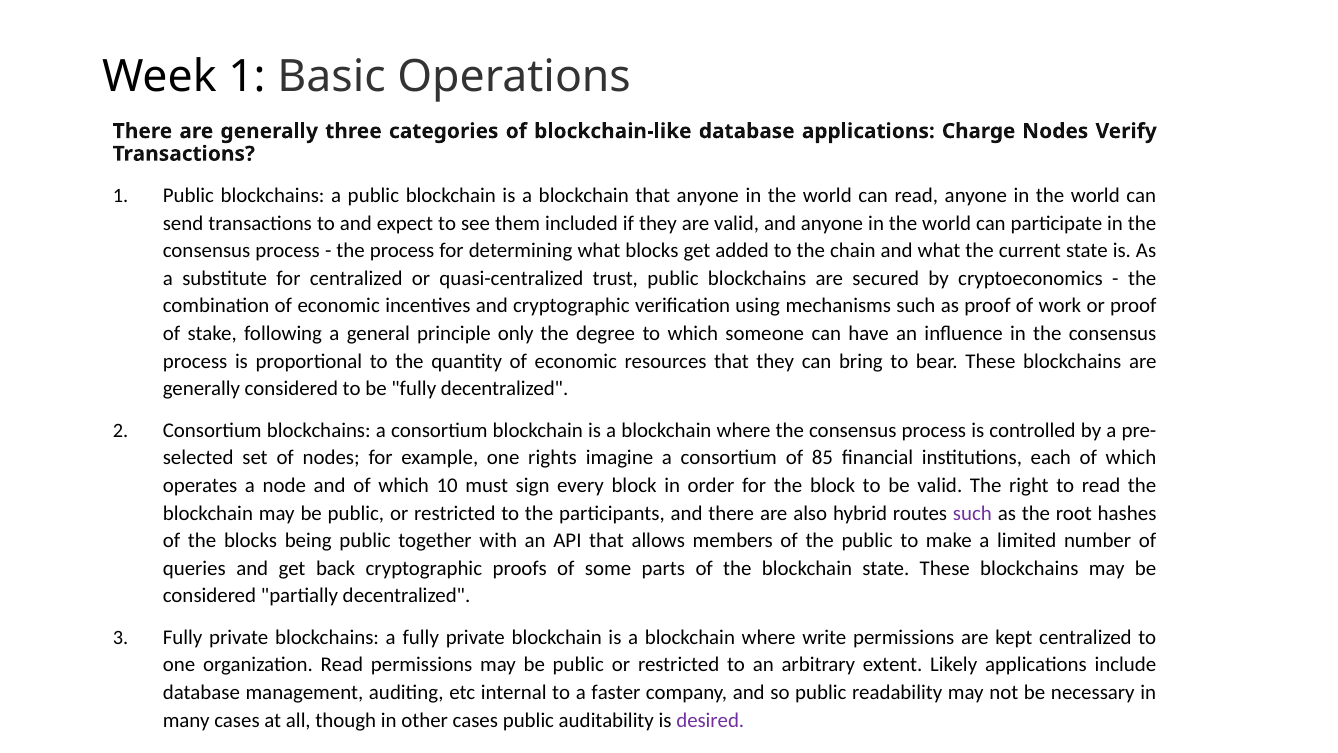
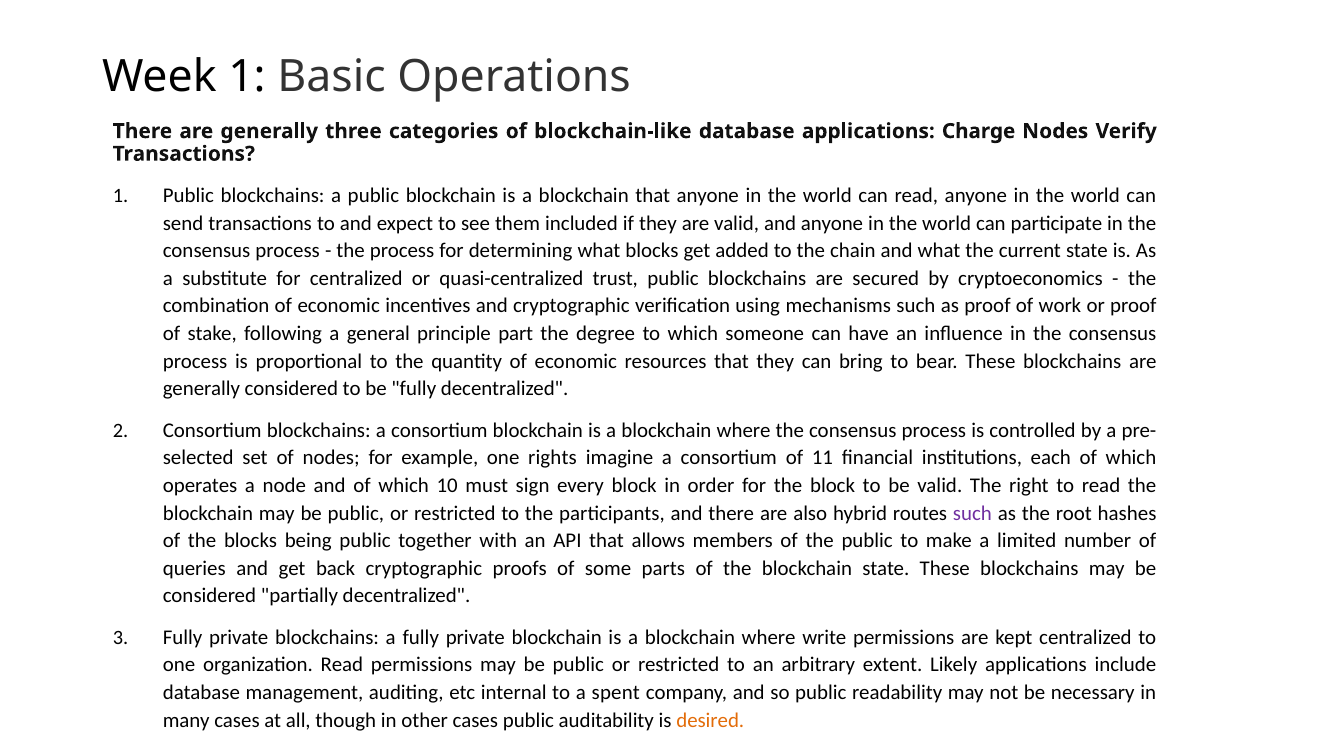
only: only -> part
85: 85 -> 11
faster: faster -> spent
desired colour: purple -> orange
